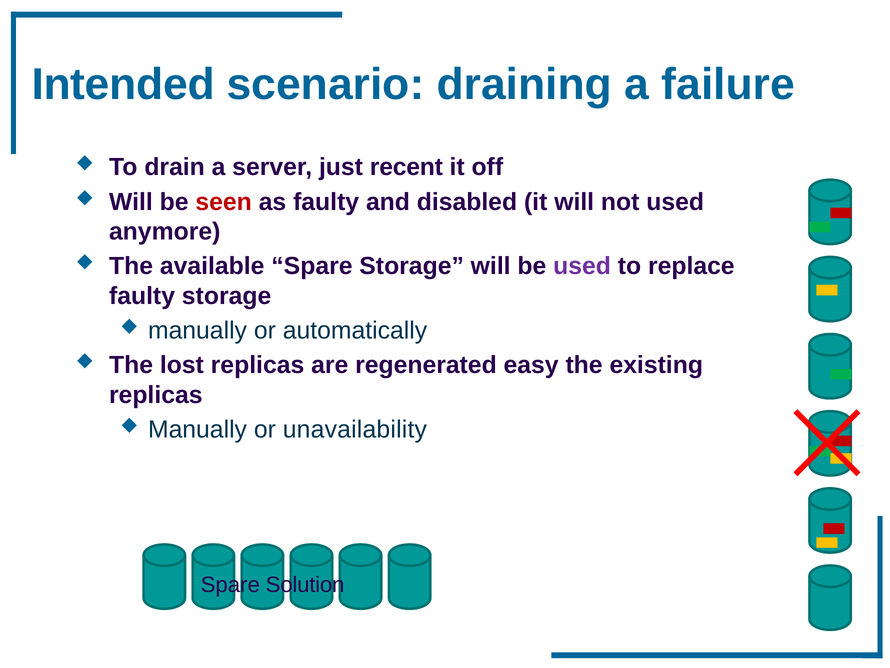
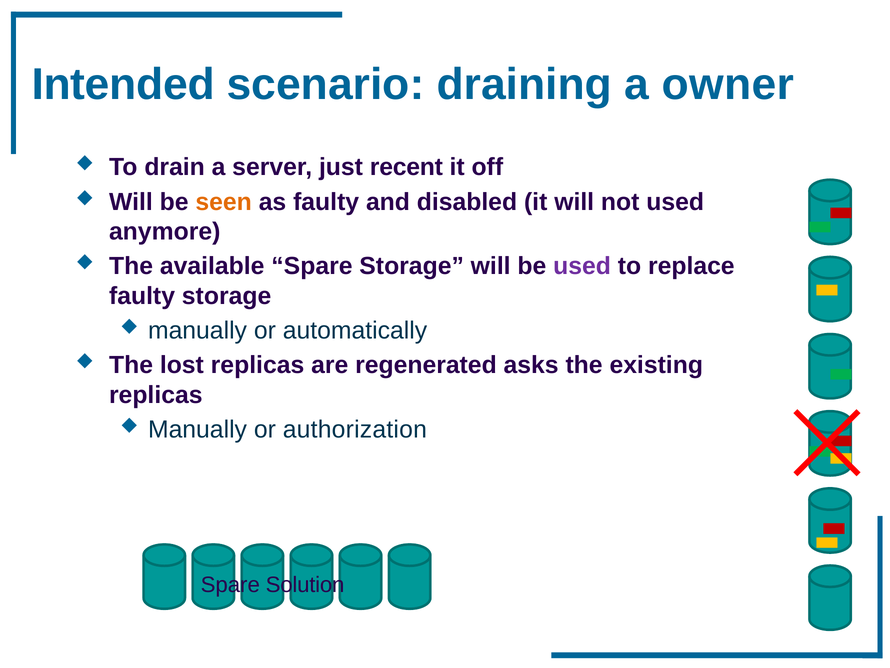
failure: failure -> owner
seen colour: red -> orange
easy: easy -> asks
unavailability: unavailability -> authorization
